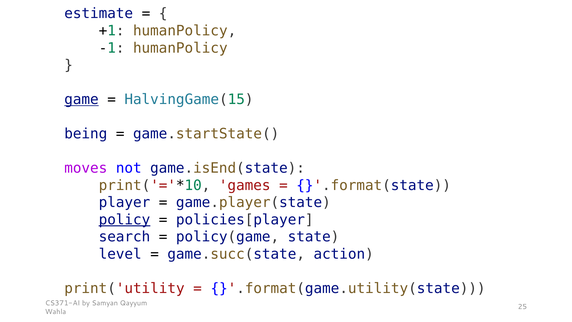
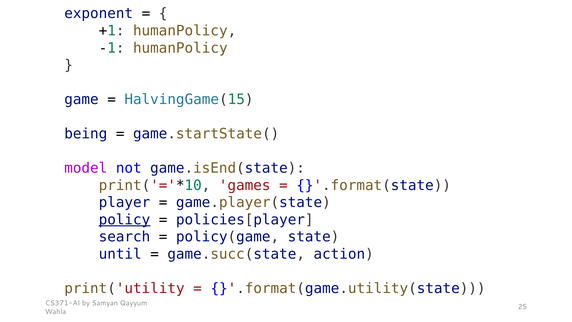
estimate: estimate -> exponent
game underline: present -> none
moves: moves -> model
level: level -> until
